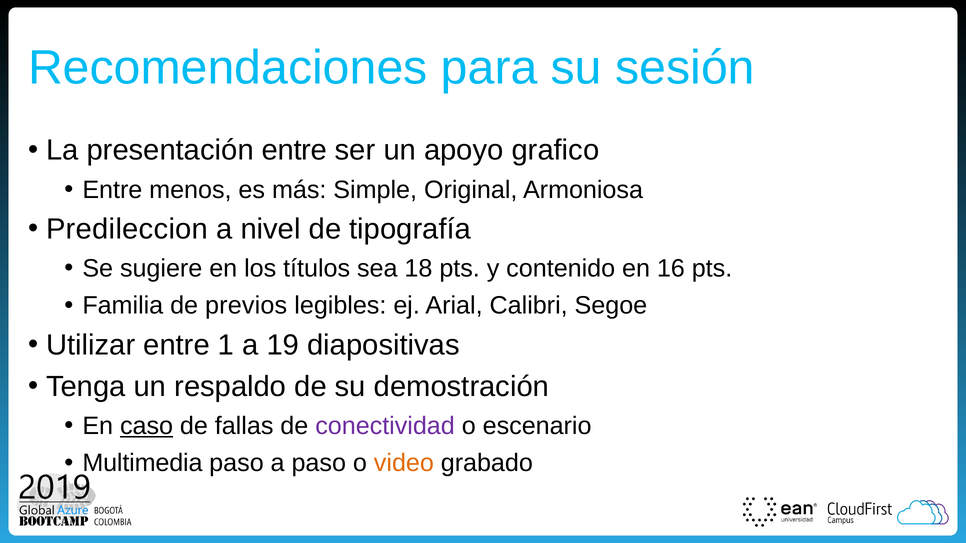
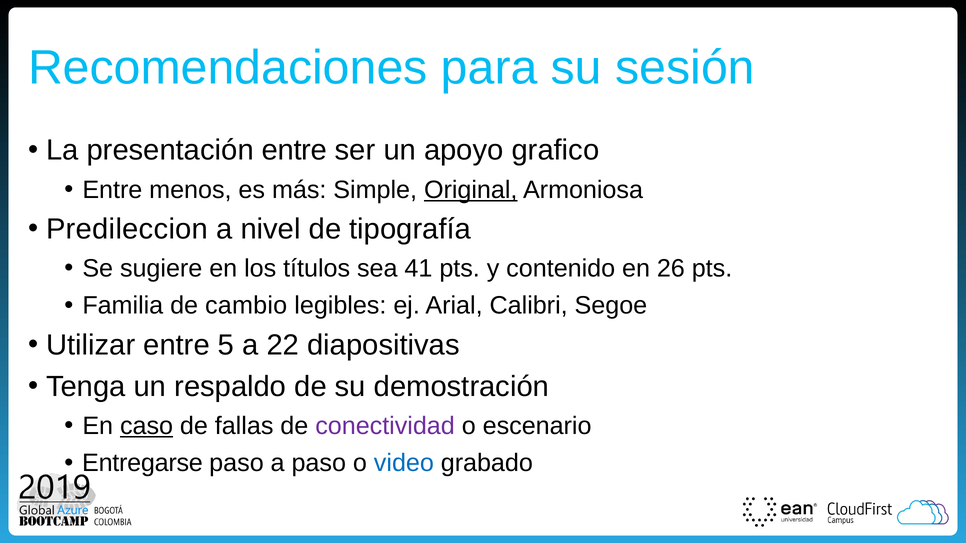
Original underline: none -> present
18: 18 -> 41
16: 16 -> 26
previos: previos -> cambio
1: 1 -> 5
19: 19 -> 22
Multimedia: Multimedia -> Entregarse
video colour: orange -> blue
